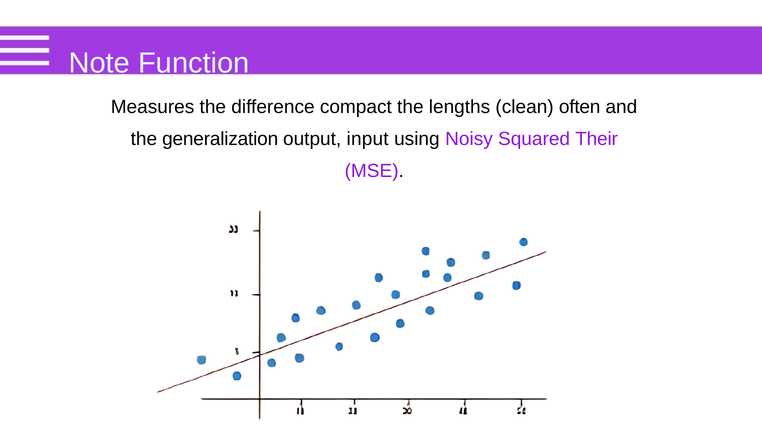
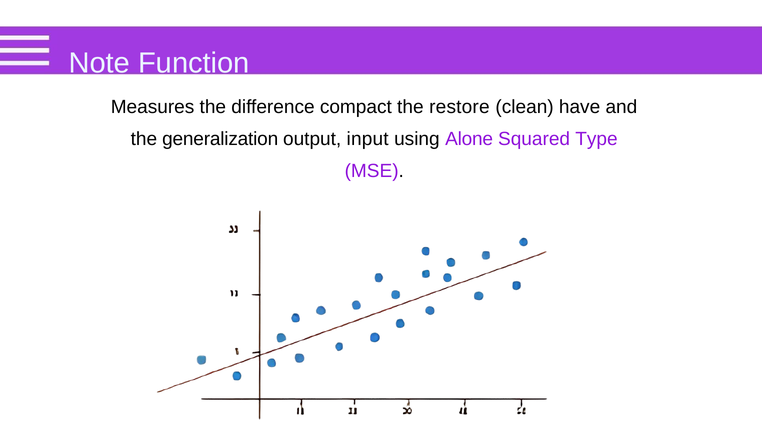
lengths: lengths -> restore
often: often -> have
Noisy: Noisy -> Alone
Their: Their -> Type
